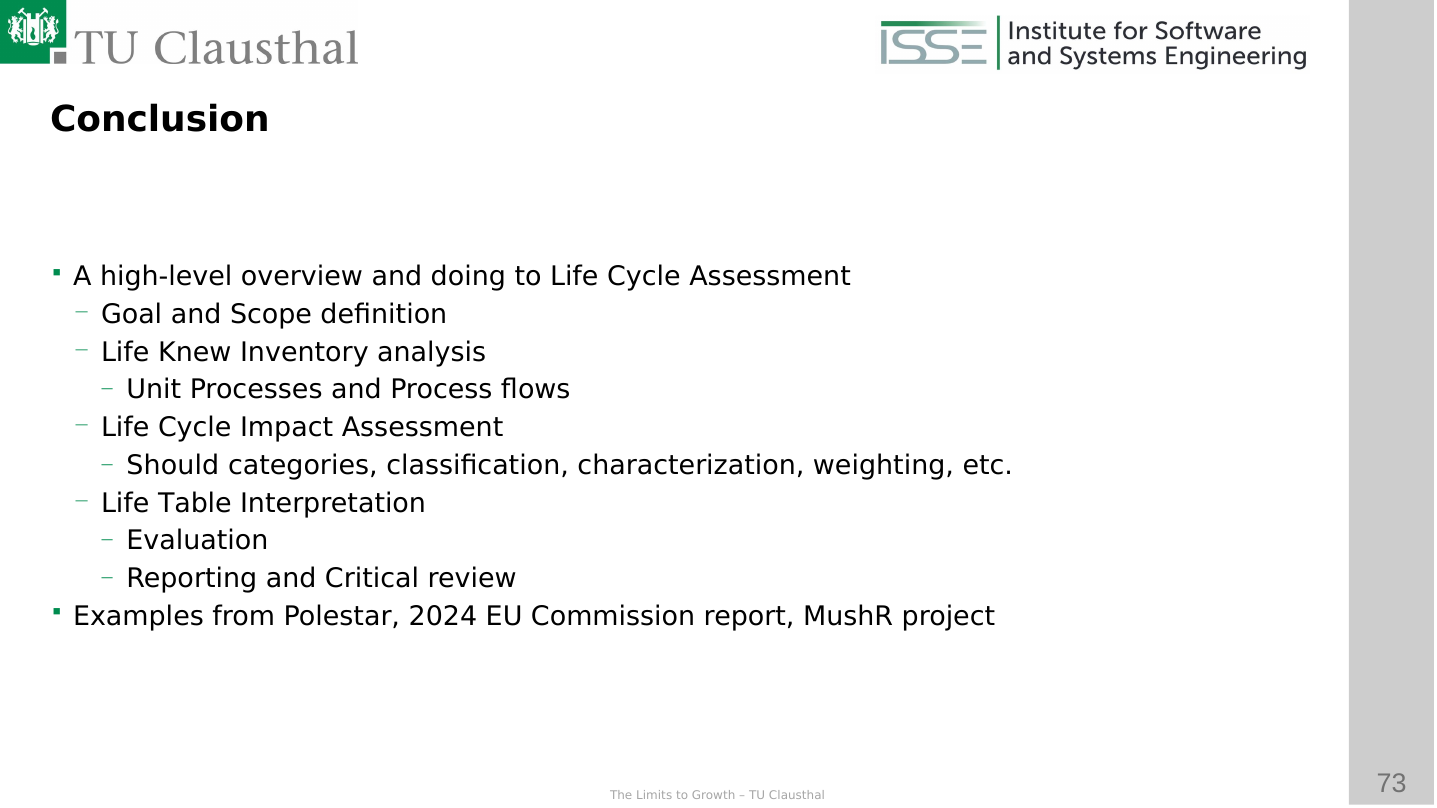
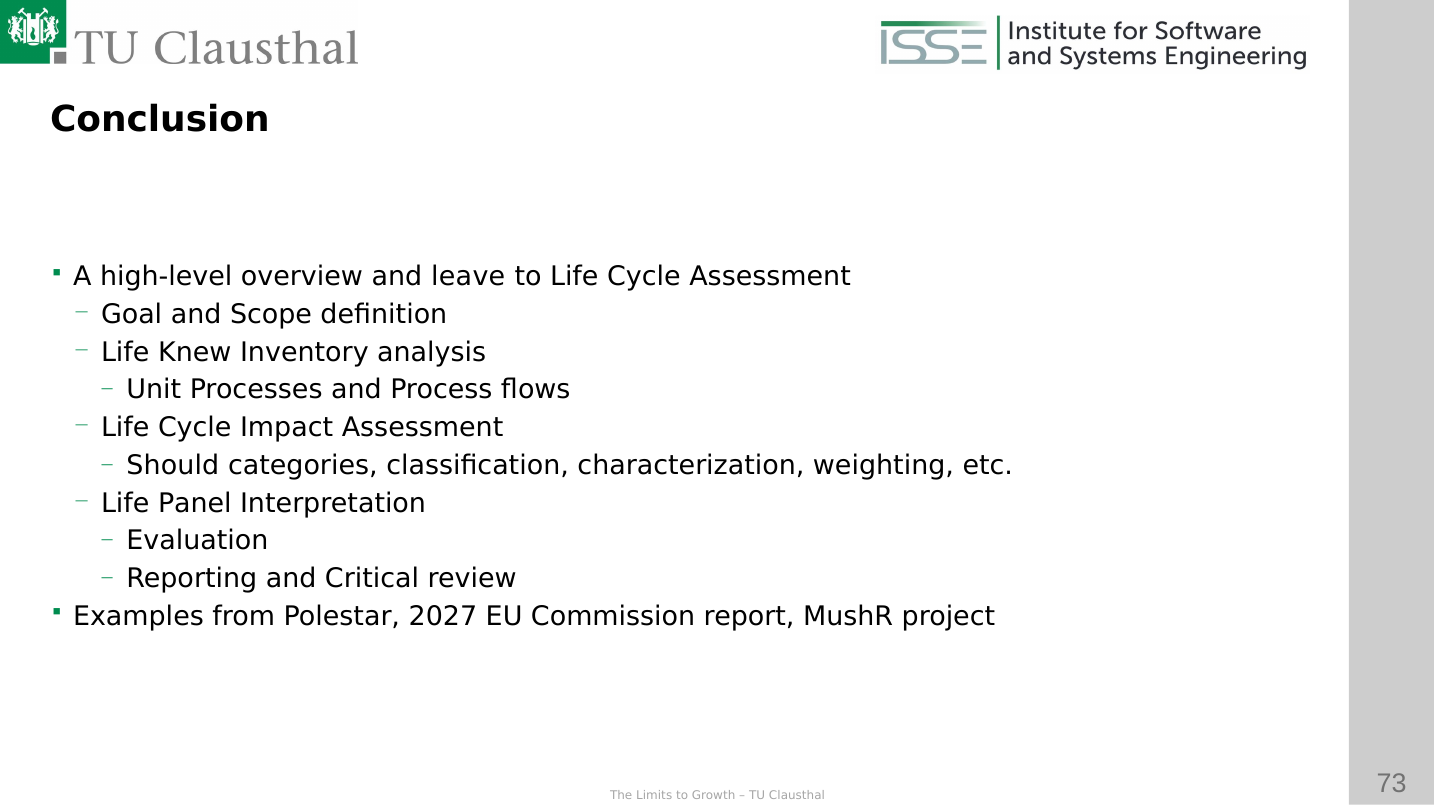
doing: doing -> leave
Table: Table -> Panel
2024: 2024 -> 2027
